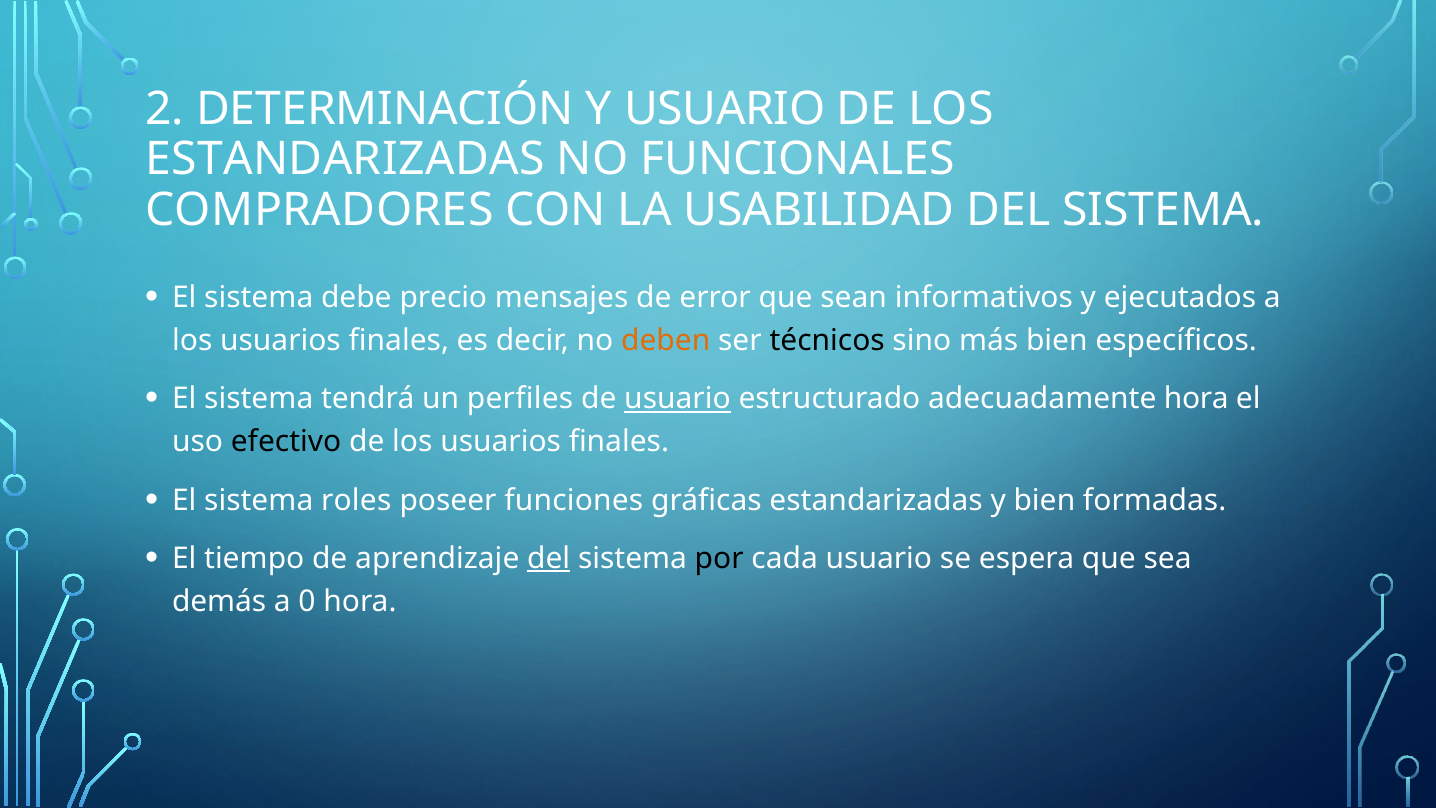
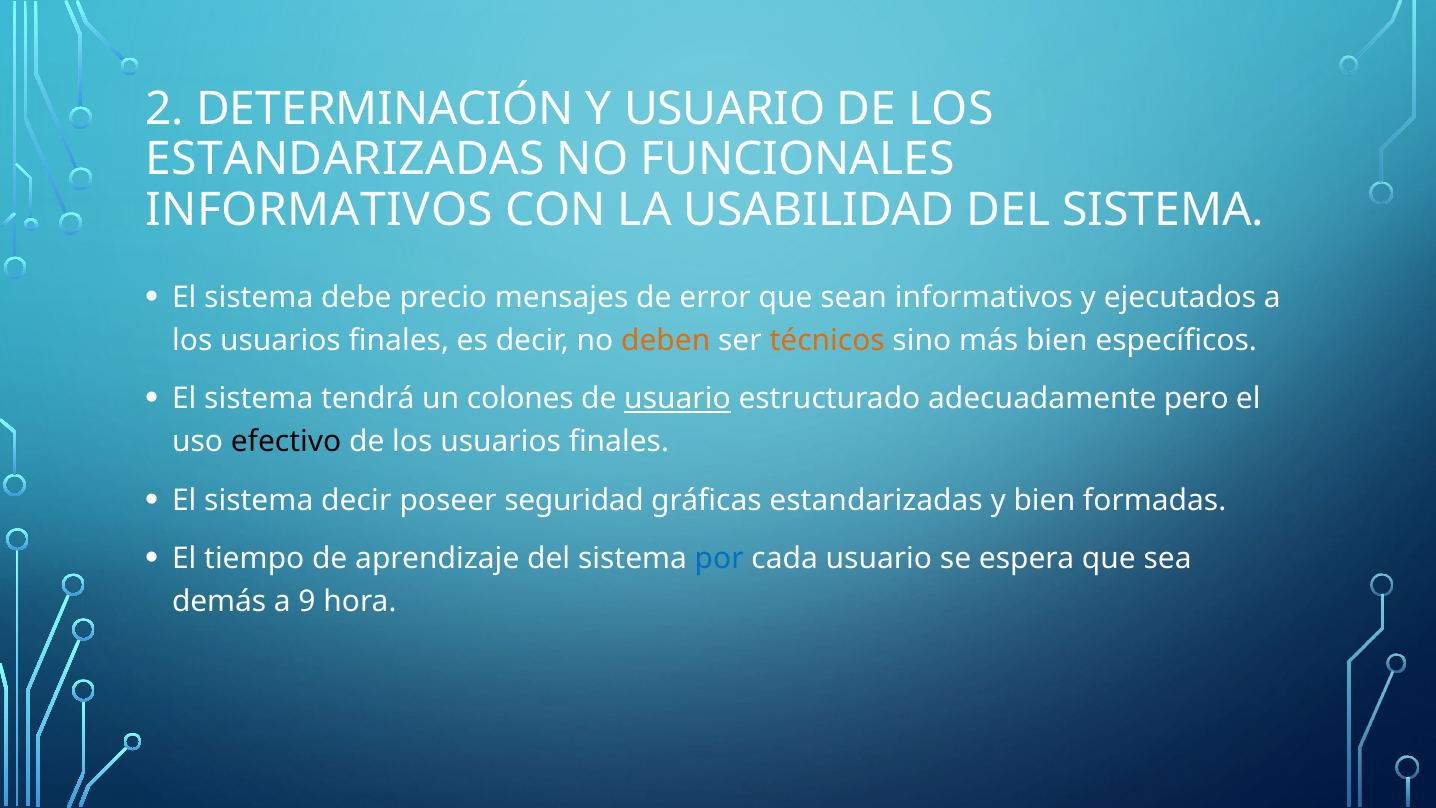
COMPRADORES at (319, 210): COMPRADORES -> INFORMATIVOS
técnicos colour: black -> orange
perfiles: perfiles -> colones
adecuadamente hora: hora -> pero
sistema roles: roles -> decir
funciones: funciones -> seguridad
del at (549, 558) underline: present -> none
por colour: black -> blue
0: 0 -> 9
